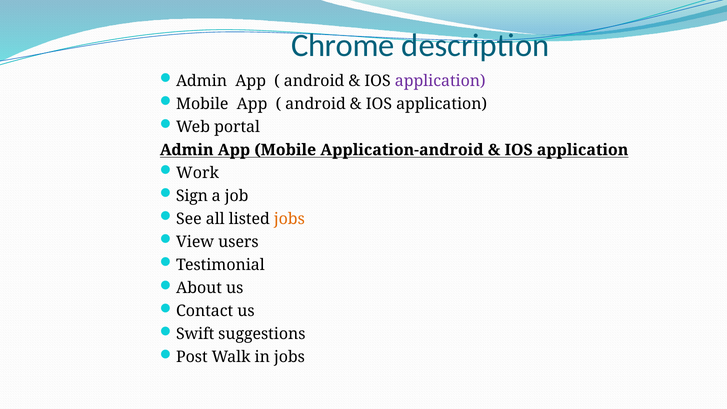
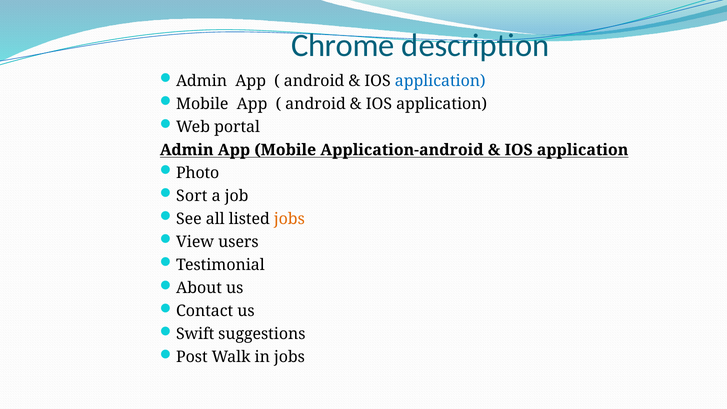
application at (440, 81) colour: purple -> blue
Work: Work -> Photo
Sign: Sign -> Sort
